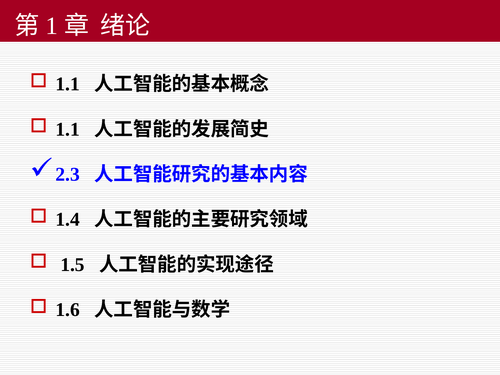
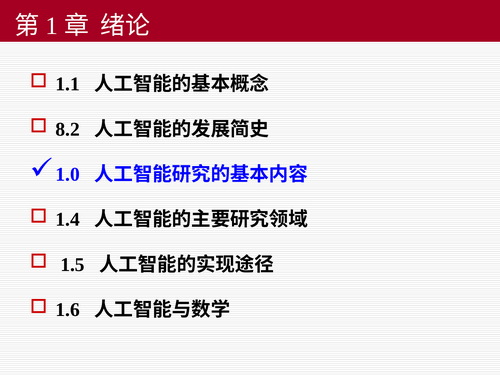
1.1 at (68, 129): 1.1 -> 8.2
2.3: 2.3 -> 1.0
